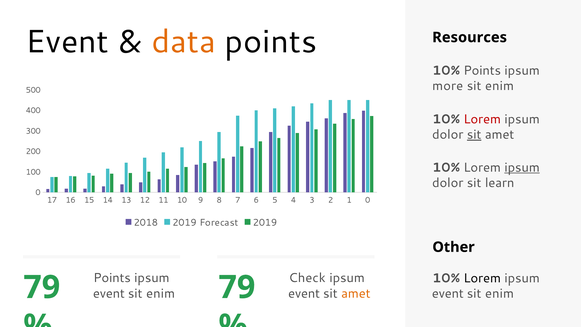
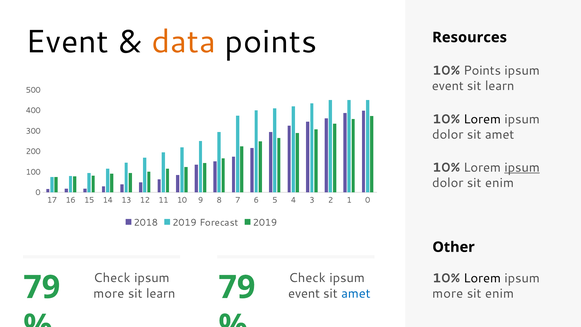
more at (448, 86): more -> event
enim at (500, 86): enim -> learn
Lorem at (482, 119) colour: red -> black
sit at (474, 135) underline: present -> none
dolor sit learn: learn -> enim
Points at (112, 278): Points -> Check
event at (109, 293): event -> more
enim at (161, 293): enim -> learn
amet at (356, 293) colour: orange -> blue
event at (448, 293): event -> more
